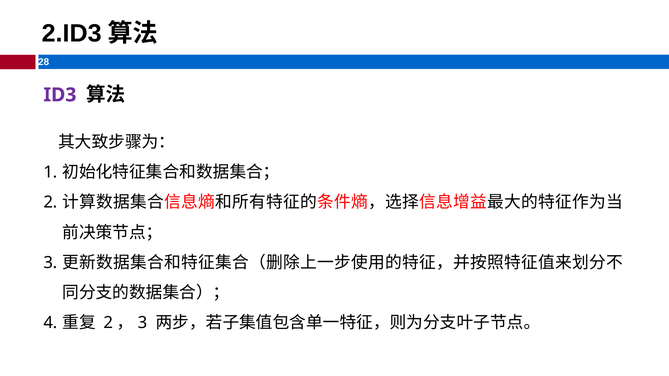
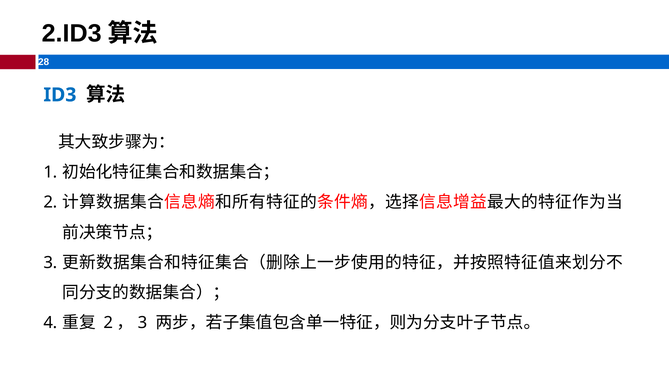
ID3 colour: purple -> blue
